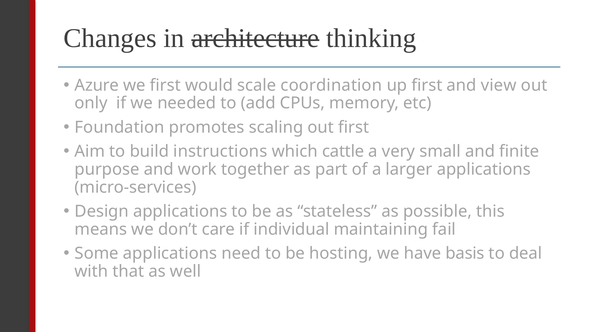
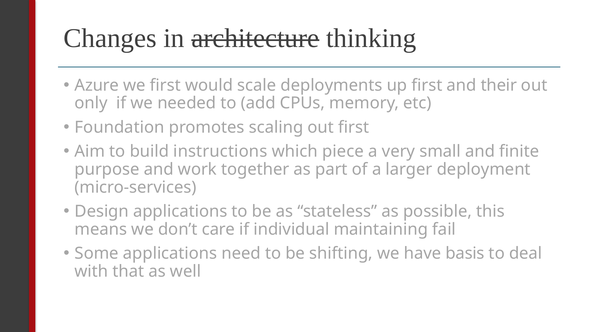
coordination: coordination -> deployments
view: view -> their
cattle: cattle -> piece
larger applications: applications -> deployment
hosting: hosting -> shifting
